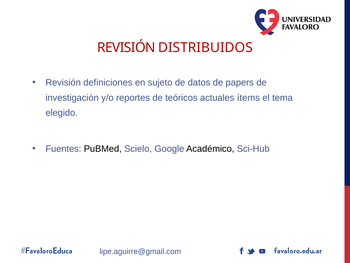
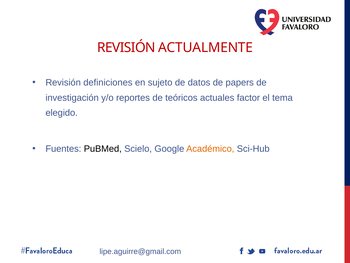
DISTRIBUIDOS: DISTRIBUIDOS -> ACTUALMENTE
ítems: ítems -> factor
Académico colour: black -> orange
